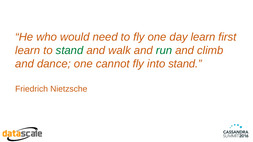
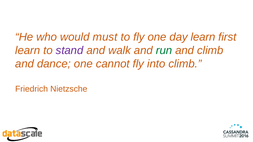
need: need -> must
stand at (70, 50) colour: green -> purple
into stand: stand -> climb
